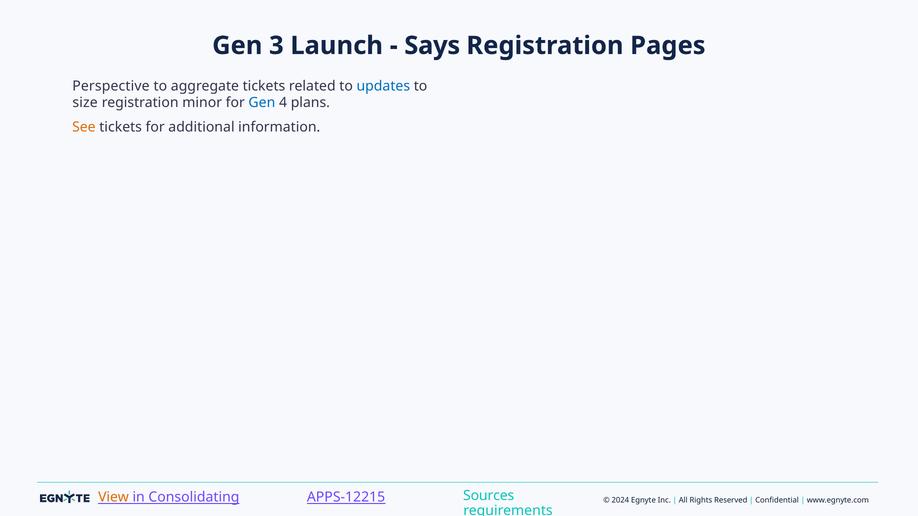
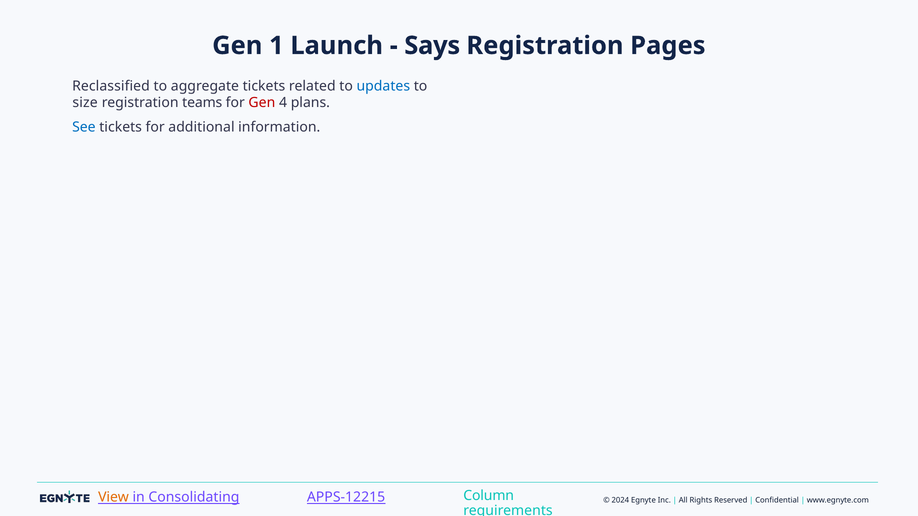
3: 3 -> 1
Perspective: Perspective -> Reclassified
minor: minor -> teams
Gen at (262, 103) colour: blue -> red
See colour: orange -> blue
Sources: Sources -> Column
